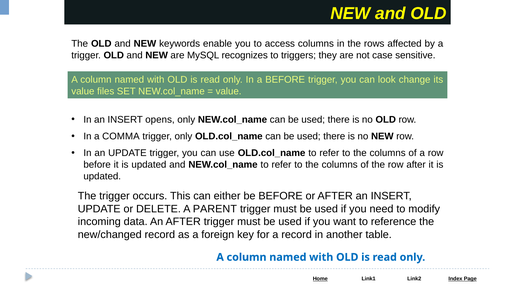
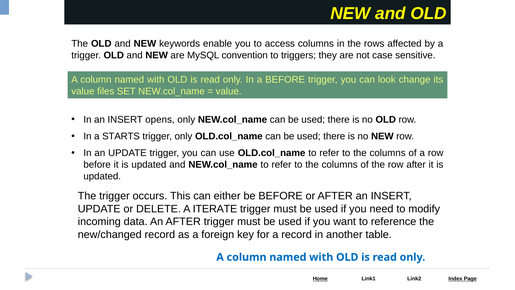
recognizes: recognizes -> convention
COMMA: COMMA -> STARTS
PARENT: PARENT -> ITERATE
